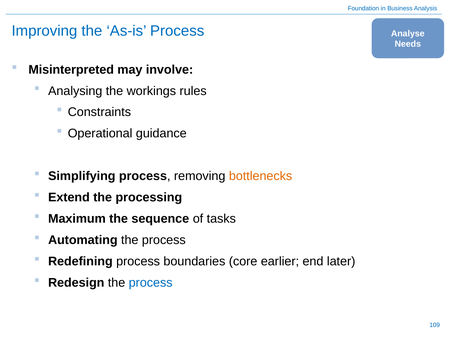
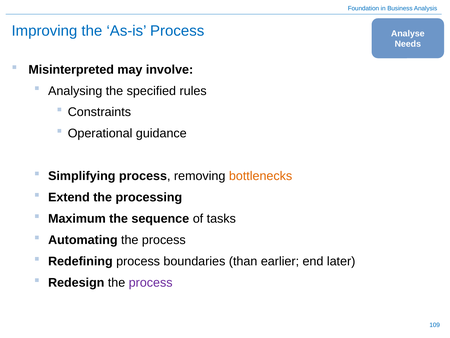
workings: workings -> specified
core: core -> than
process at (151, 282) colour: blue -> purple
